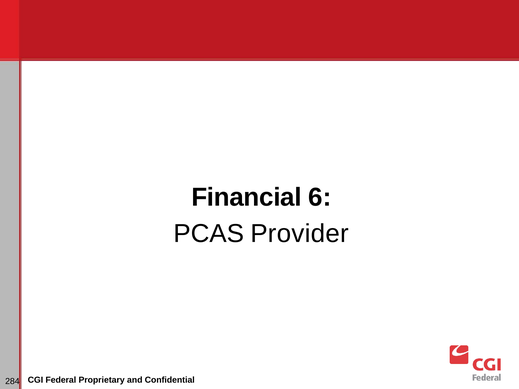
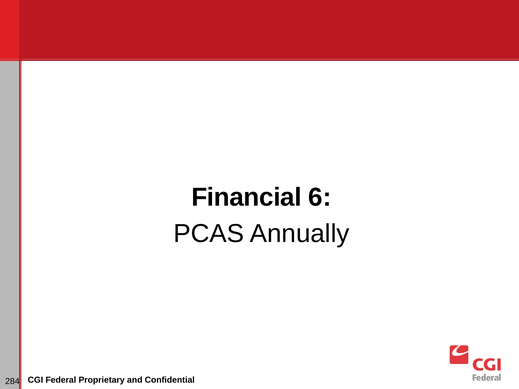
Provider: Provider -> Annually
